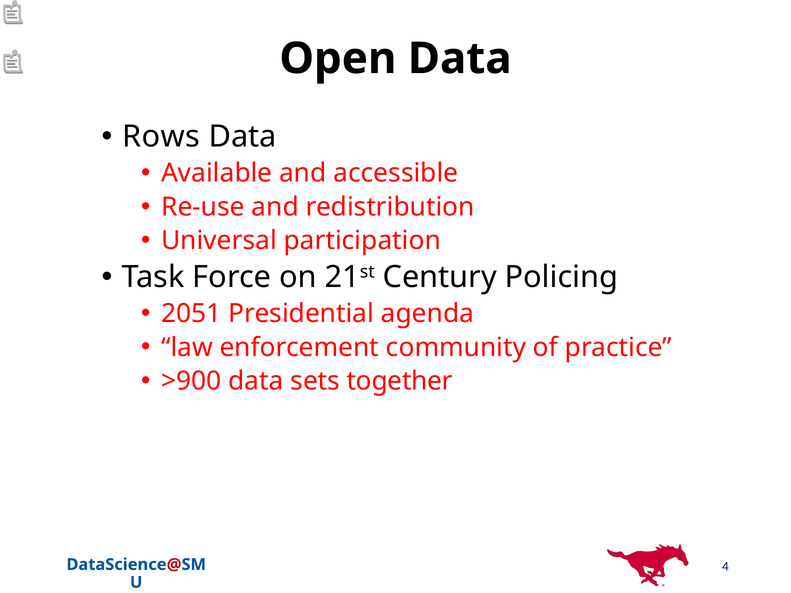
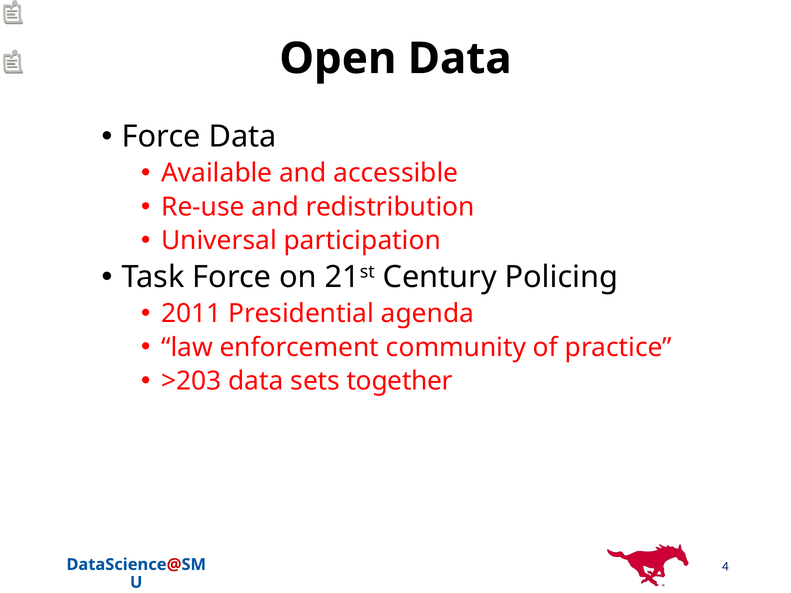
Rows at (161, 137): Rows -> Force
2051: 2051 -> 2011
>900: >900 -> >203
